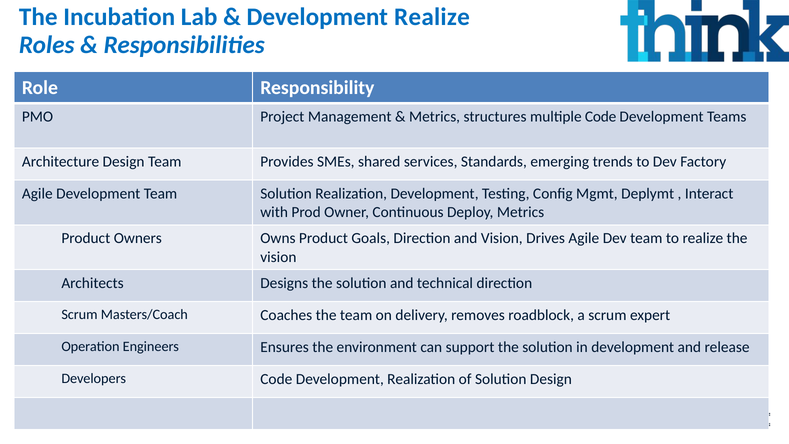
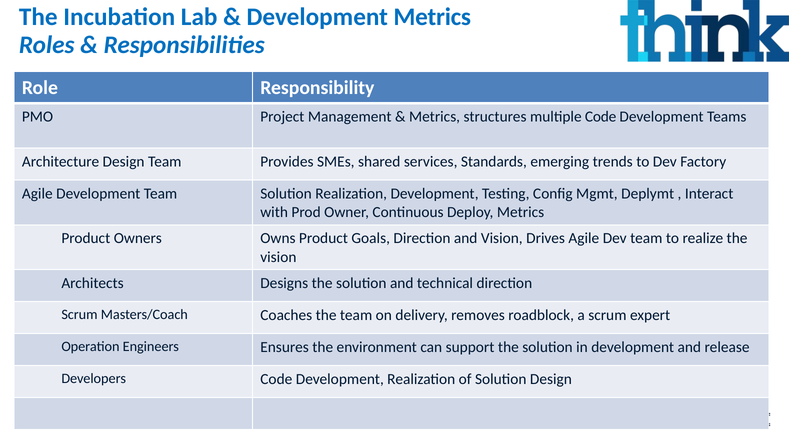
Development Realize: Realize -> Metrics
